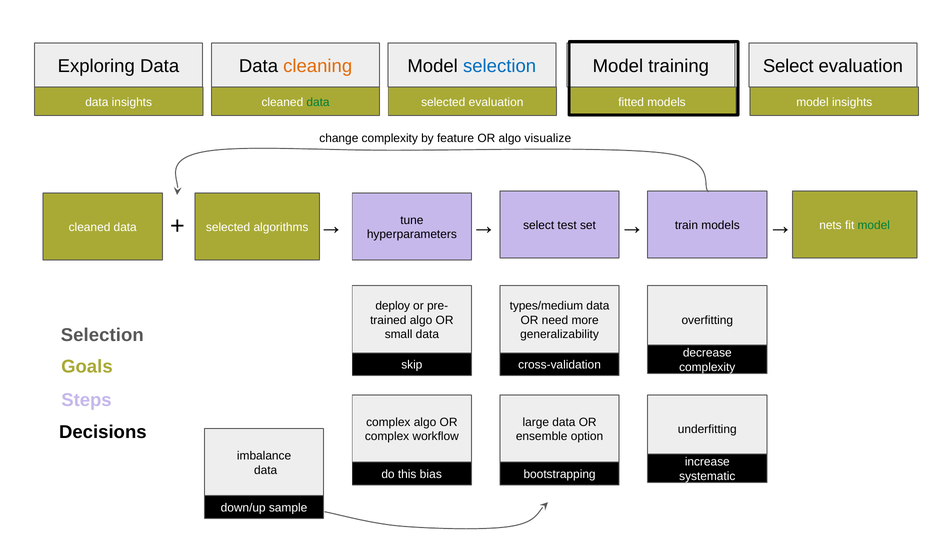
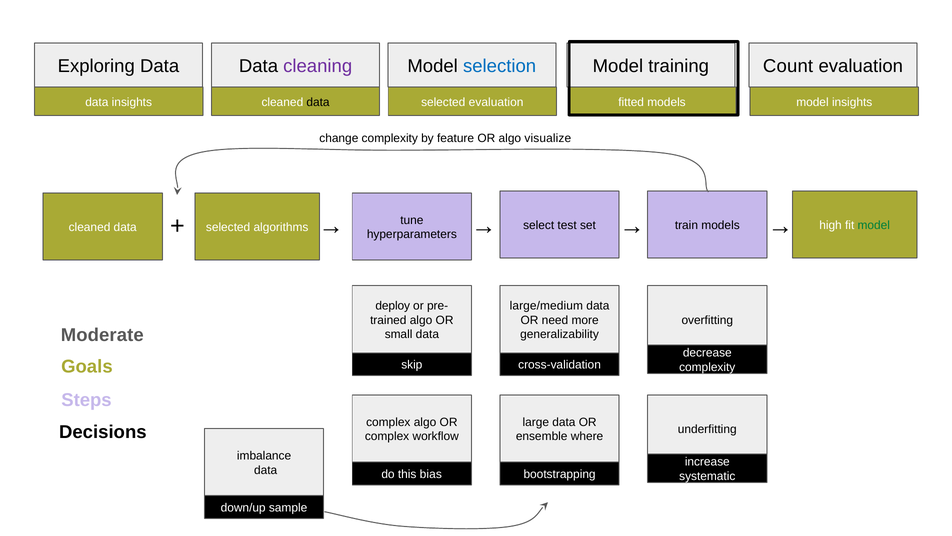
cleaning colour: orange -> purple
training Select: Select -> Count
data at (318, 102) colour: green -> black
nets: nets -> high
types/medium: types/medium -> large/medium
Selection at (102, 335): Selection -> Moderate
option: option -> where
